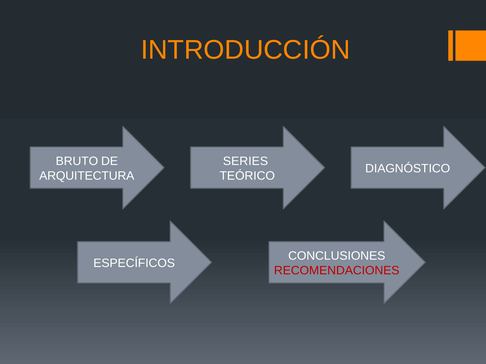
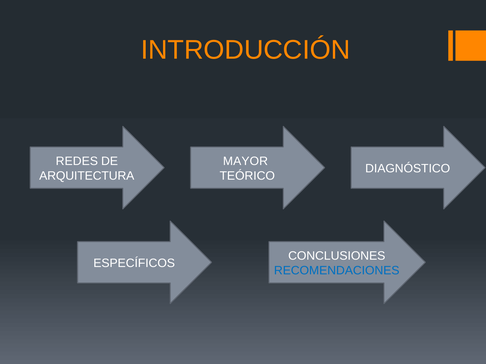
BRUTO: BRUTO -> REDES
SERIES: SERIES -> MAYOR
RECOMENDACIONES colour: red -> blue
